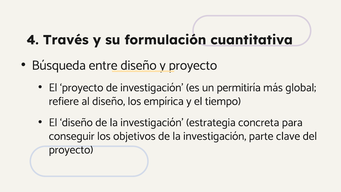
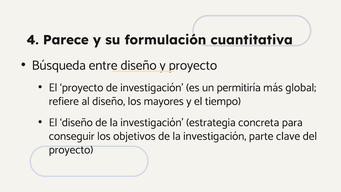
Través: Través -> Parece
empírica: empírica -> mayores
